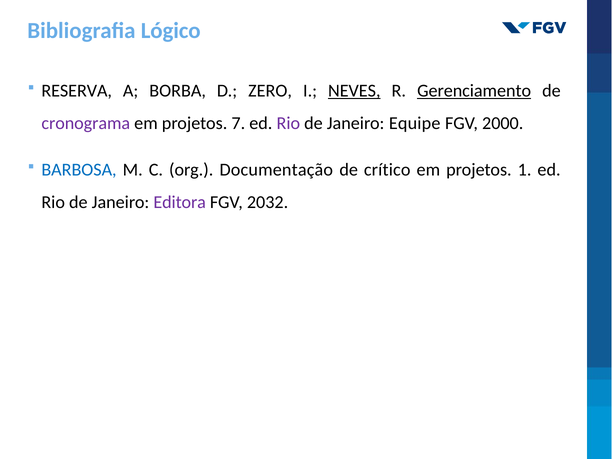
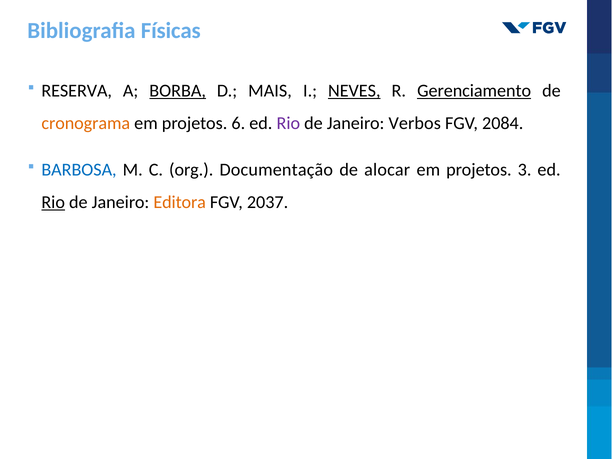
Lógico: Lógico -> Físicas
BORBA underline: none -> present
ZERO: ZERO -> MAIS
cronograma colour: purple -> orange
7: 7 -> 6
Equipe: Equipe -> Verbos
2000: 2000 -> 2084
crítico: crítico -> alocar
1: 1 -> 3
Rio at (53, 202) underline: none -> present
Editora colour: purple -> orange
2032: 2032 -> 2037
